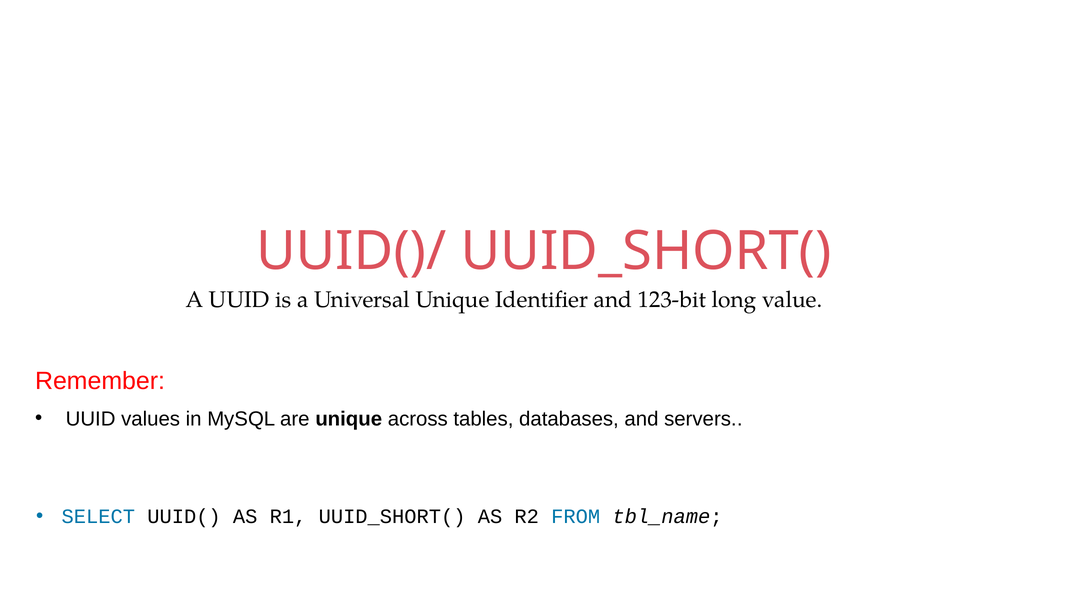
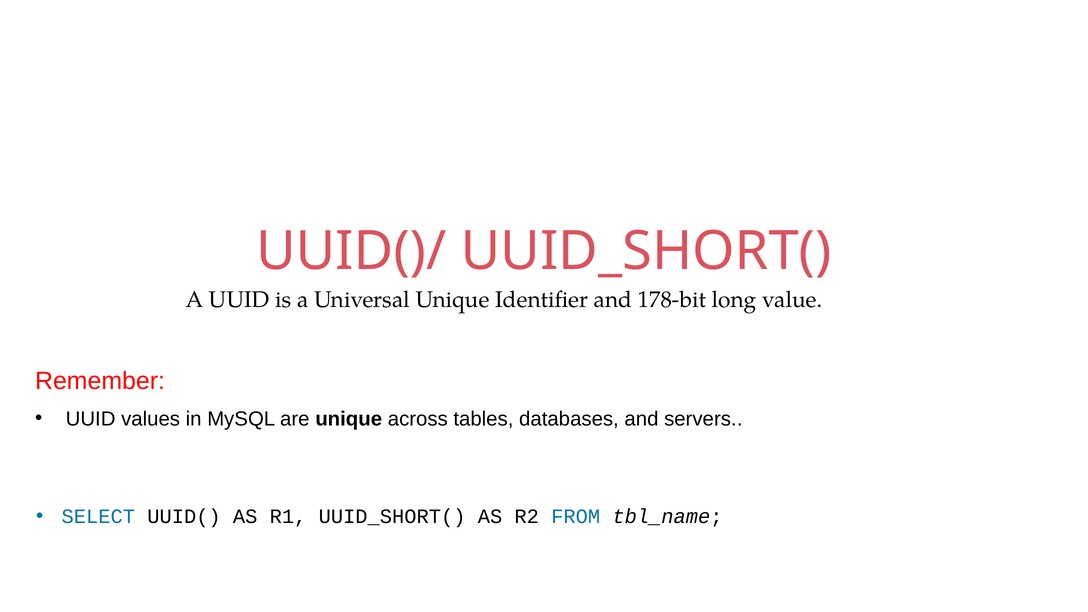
123-bit: 123-bit -> 178-bit
